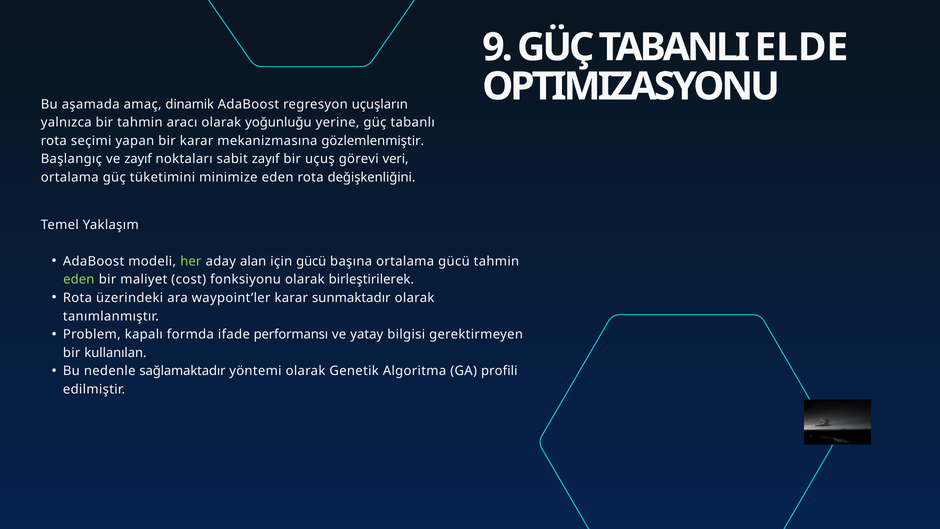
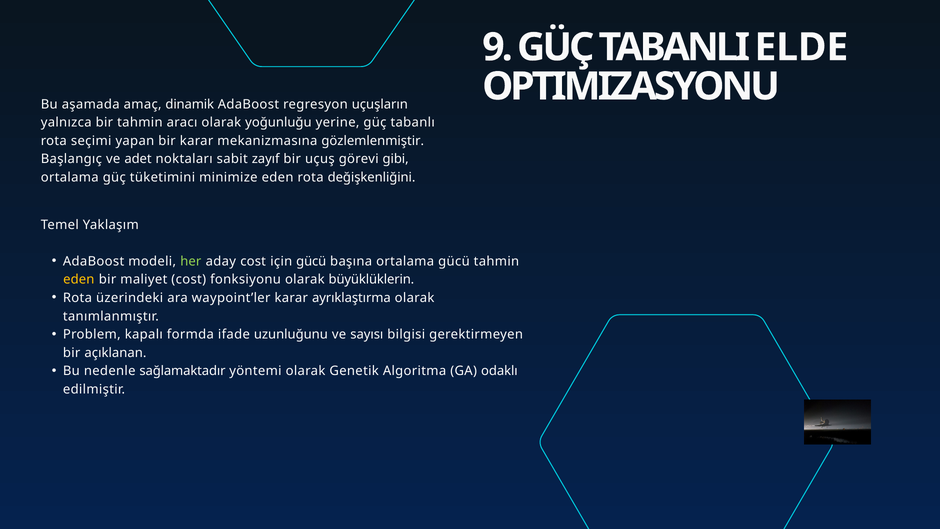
ve zayıf: zayıf -> adet
veri: veri -> gibi
aday alan: alan -> cost
eden at (79, 279) colour: light green -> yellow
birleştirilerek: birleştirilerek -> büyüklüklerin
sunmaktadır: sunmaktadır -> ayrıklaştırma
performansı: performansı -> uzunluğunu
yatay: yatay -> sayısı
kullanılan: kullanılan -> açıklanan
profili: profili -> odaklı
